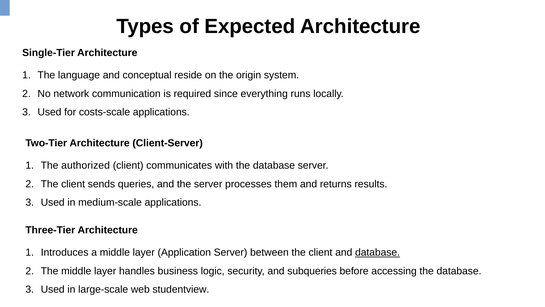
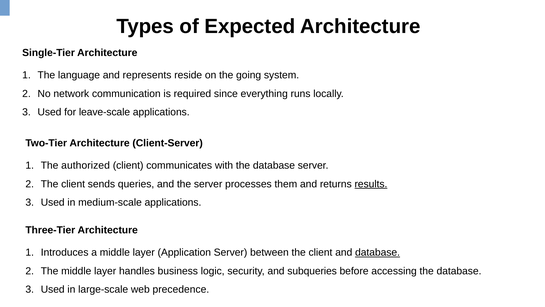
conceptual: conceptual -> represents
origin: origin -> going
costs-scale: costs-scale -> leave-scale
results underline: none -> present
studentview: studentview -> precedence
